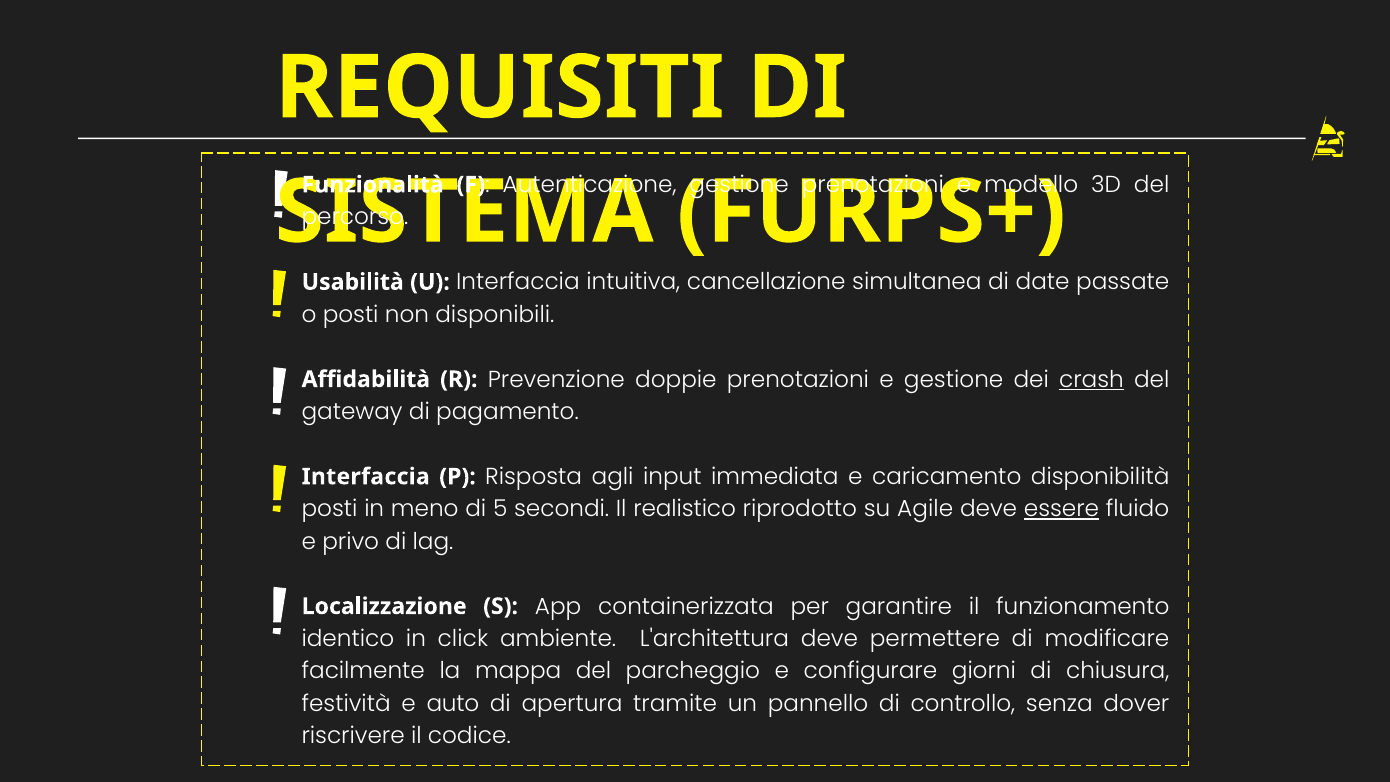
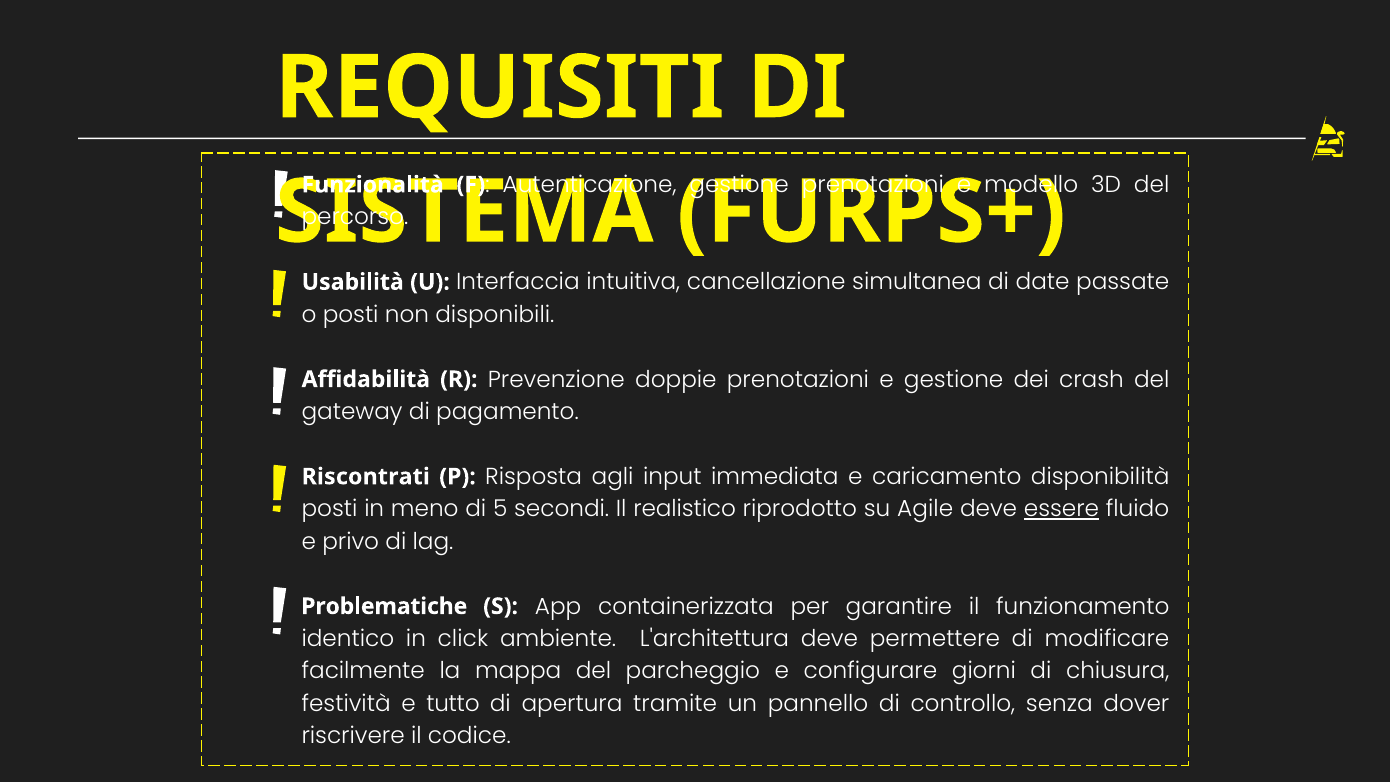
crash underline: present -> none
Interfaccia at (366, 477): Interfaccia -> Riscontrati
Localizzazione: Localizzazione -> Problematiche
auto: auto -> tutto
